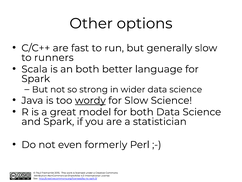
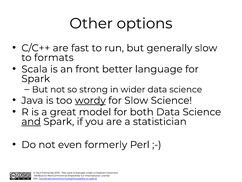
runners: runners -> formats
an both: both -> front
and underline: none -> present
